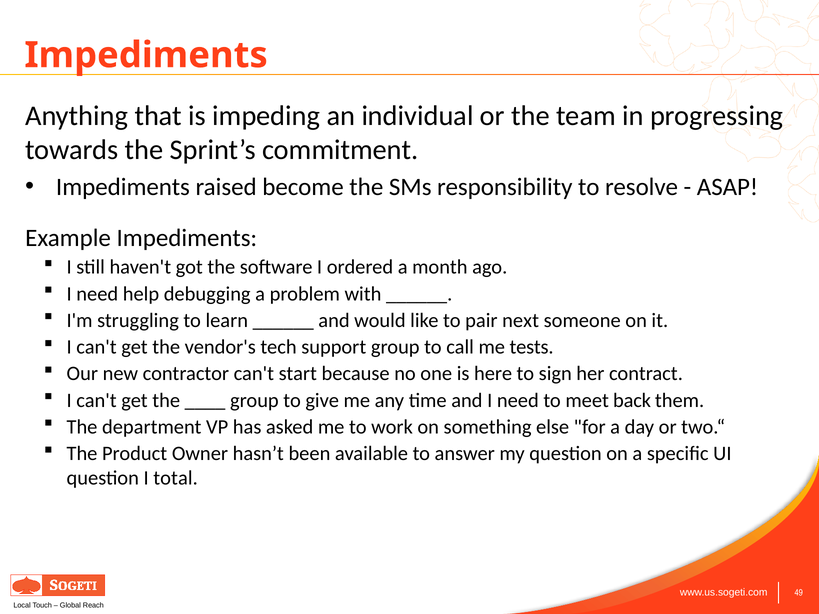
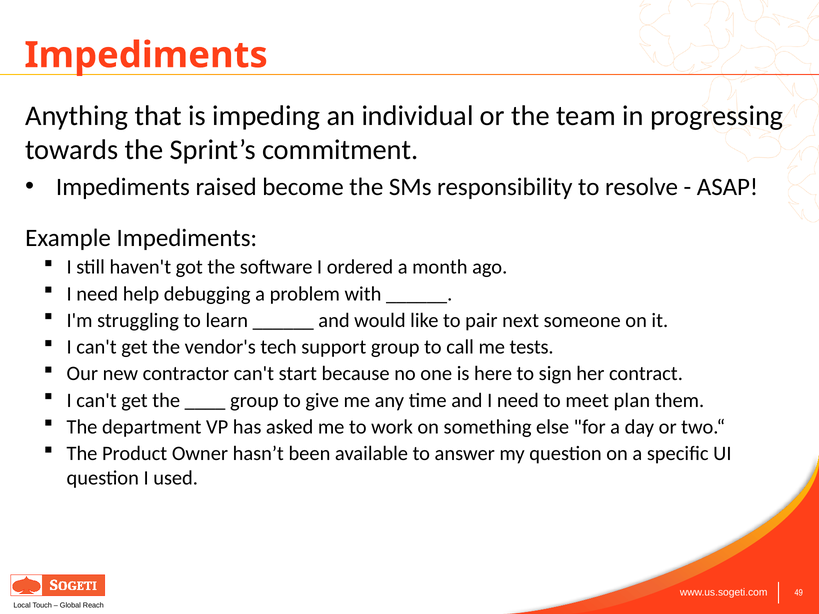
back: back -> plan
total: total -> used
